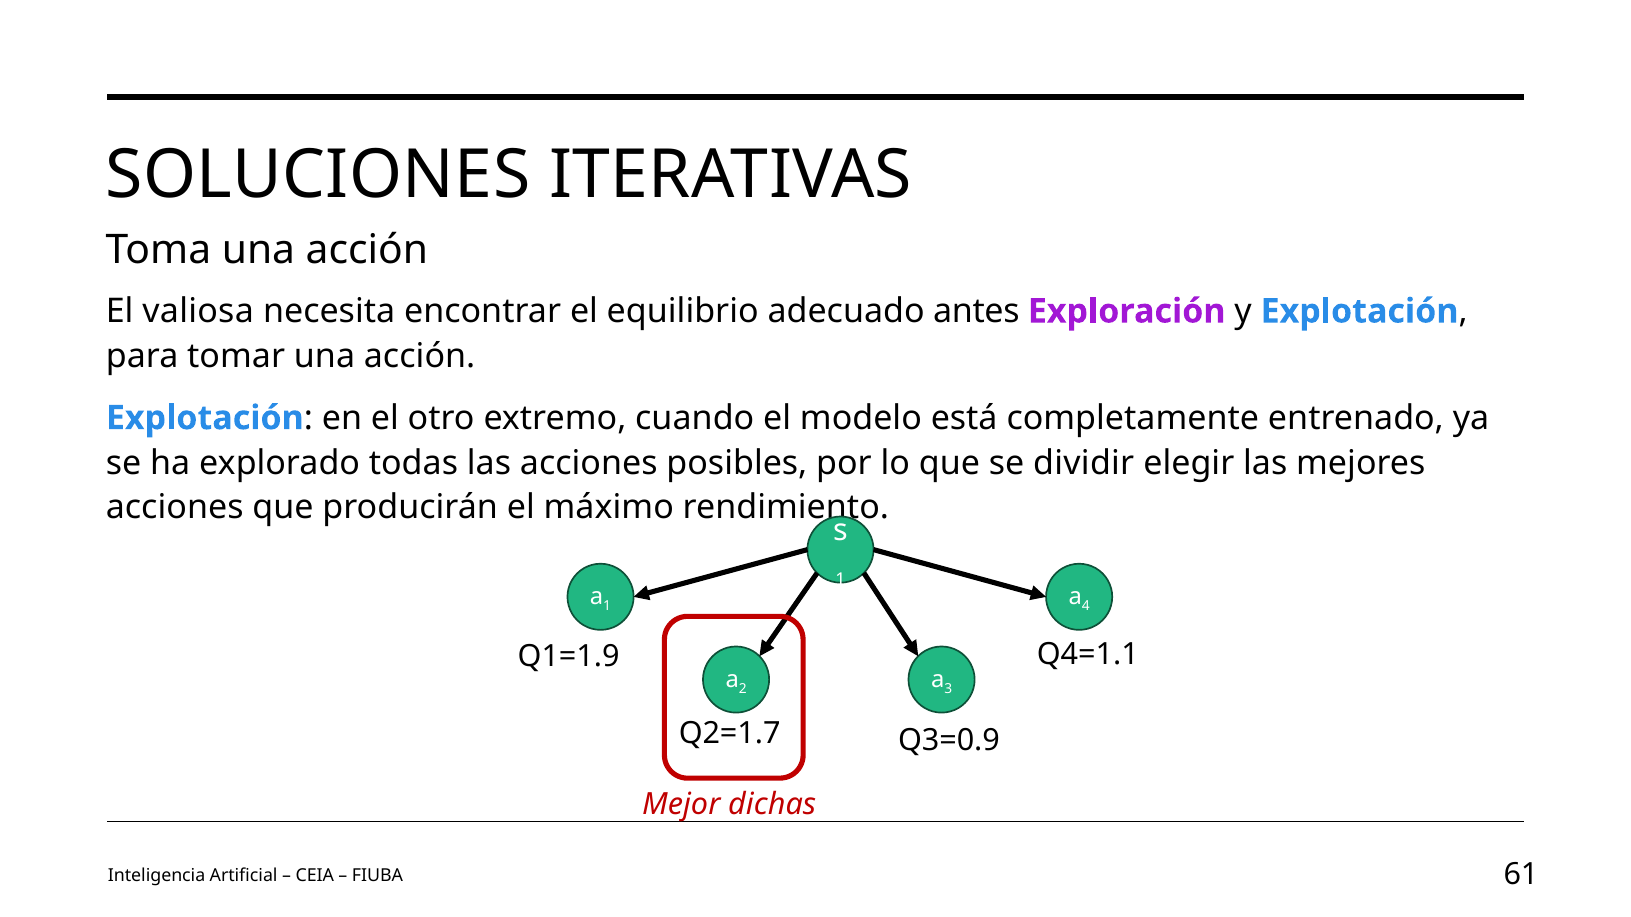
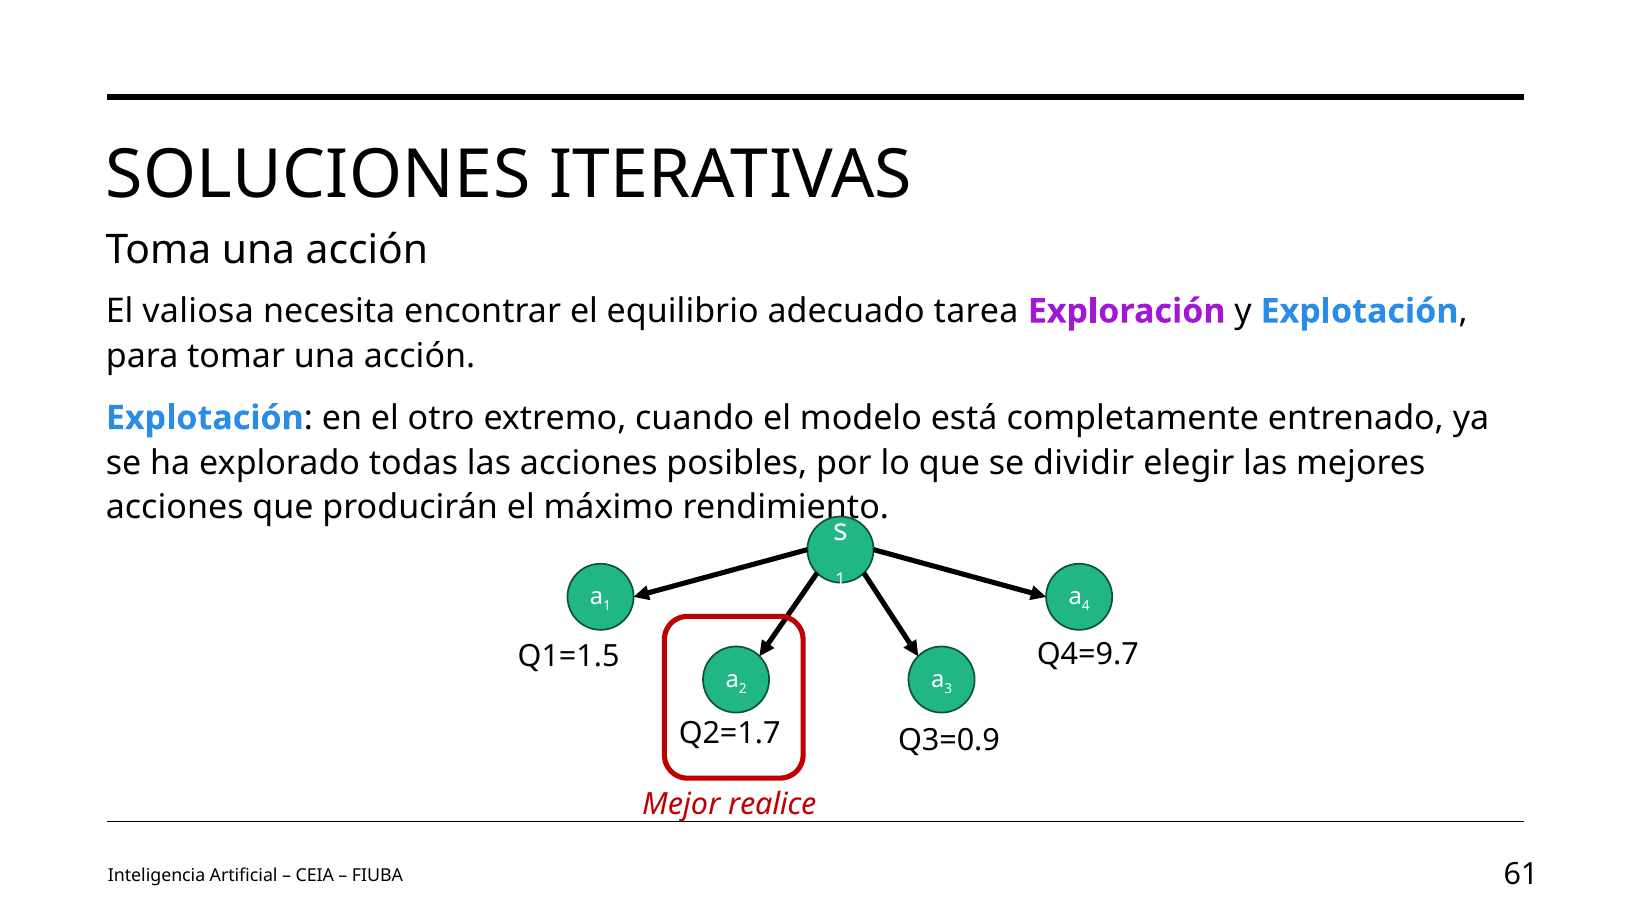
antes: antes -> tarea
Q4=1.1: Q4=1.1 -> Q4=9.7
Q1=1.9: Q1=1.9 -> Q1=1.5
dichas: dichas -> realice
